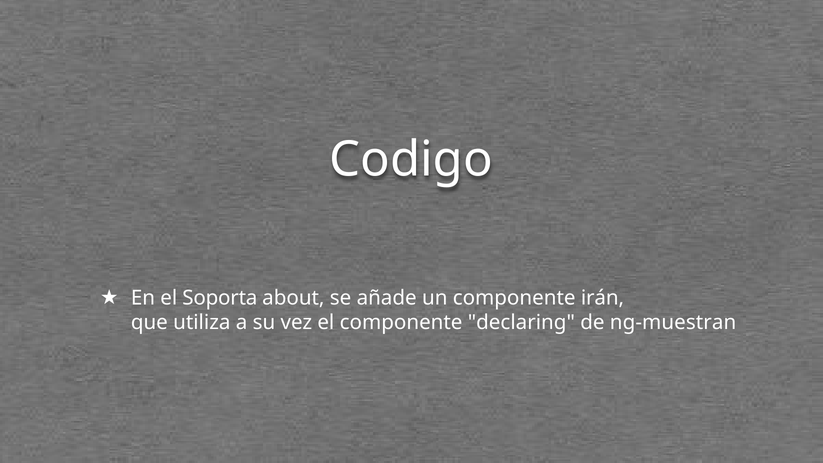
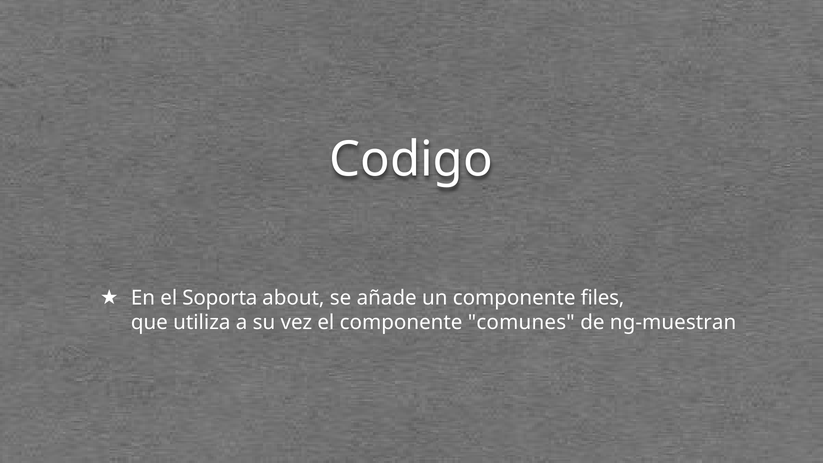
irán: irán -> files
declaring: declaring -> comunes
